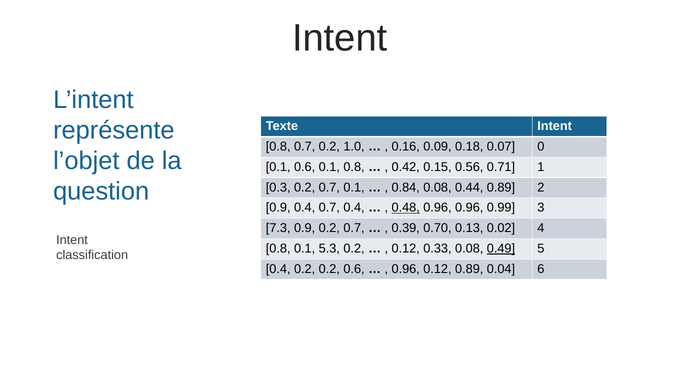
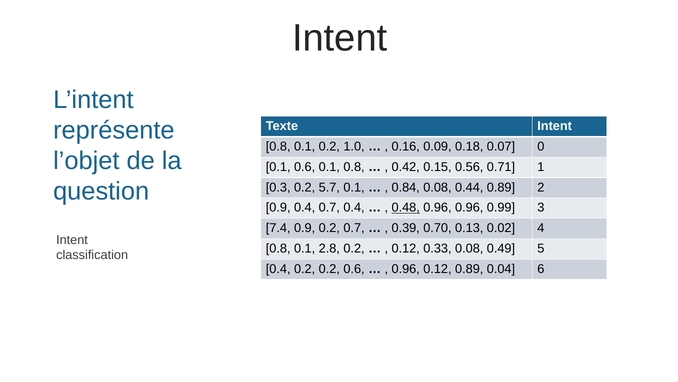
0.7 at (305, 146): 0.7 -> 0.1
0.3 0.2 0.7: 0.7 -> 5.7
7.3: 7.3 -> 7.4
5.3: 5.3 -> 2.8
0.49 underline: present -> none
